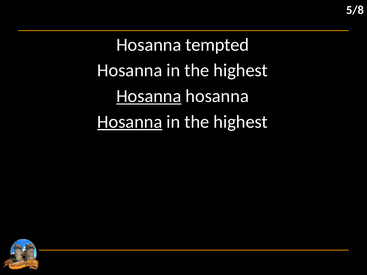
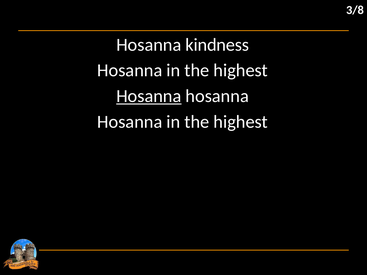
5/8: 5/8 -> 3/8
tempted: tempted -> kindness
Hosanna at (130, 122) underline: present -> none
